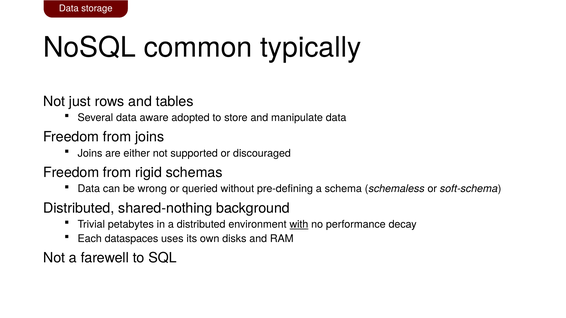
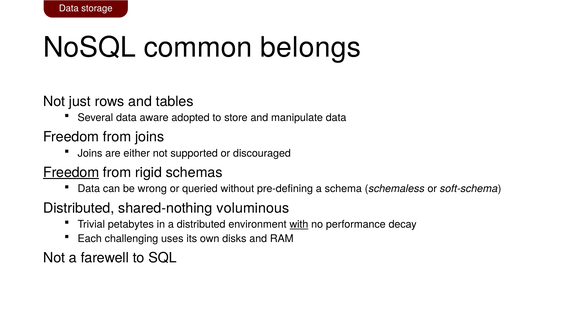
typically: typically -> belongs
Freedom at (71, 173) underline: none -> present
background: background -> voluminous
dataspaces: dataspaces -> challenging
